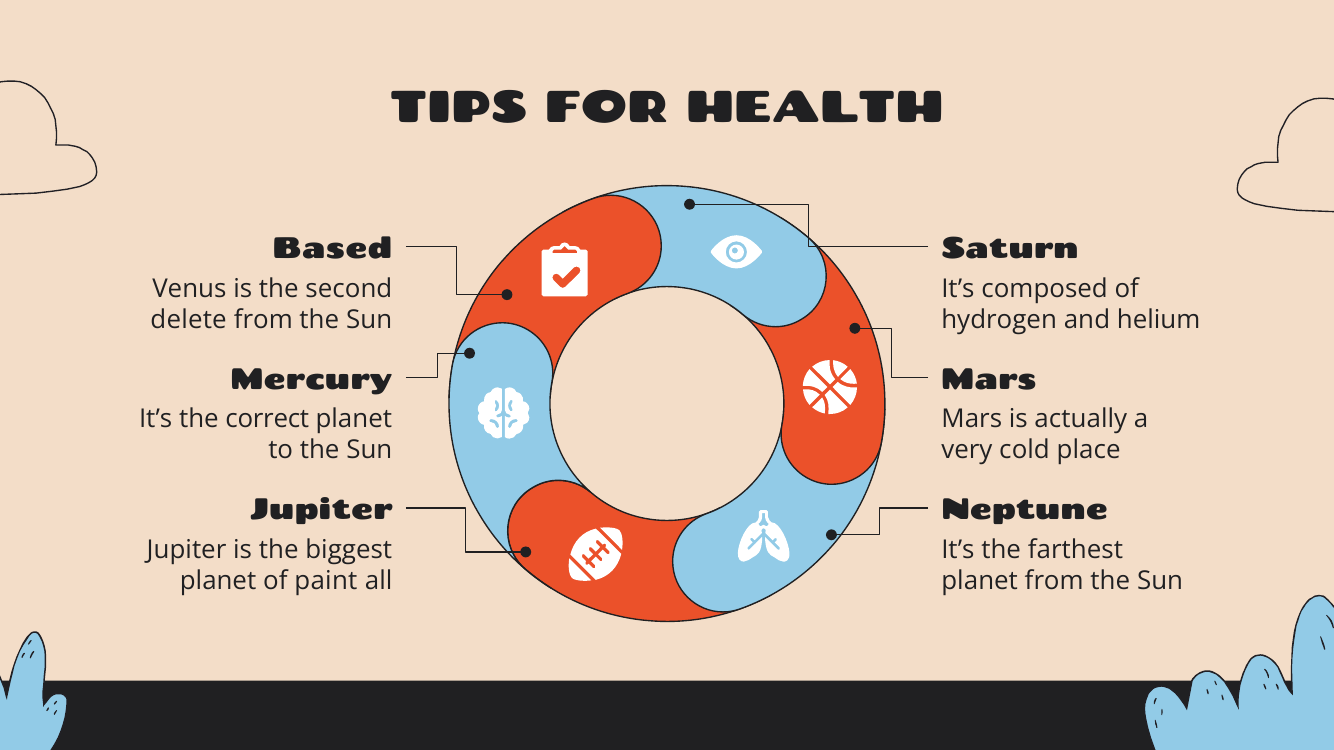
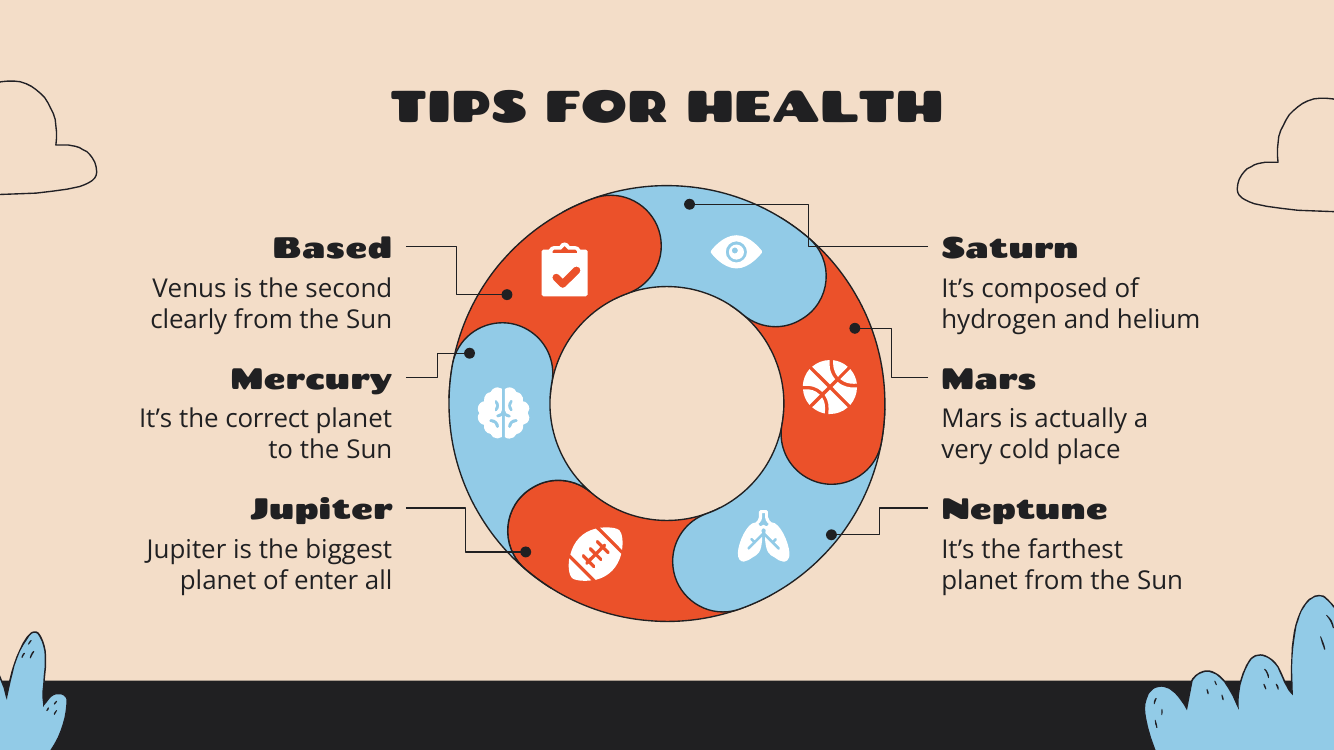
delete: delete -> clearly
paint: paint -> enter
